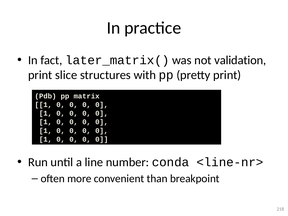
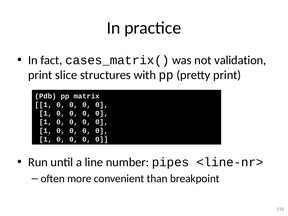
later_matrix(: later_matrix( -> cases_matrix(
conda: conda -> pipes
